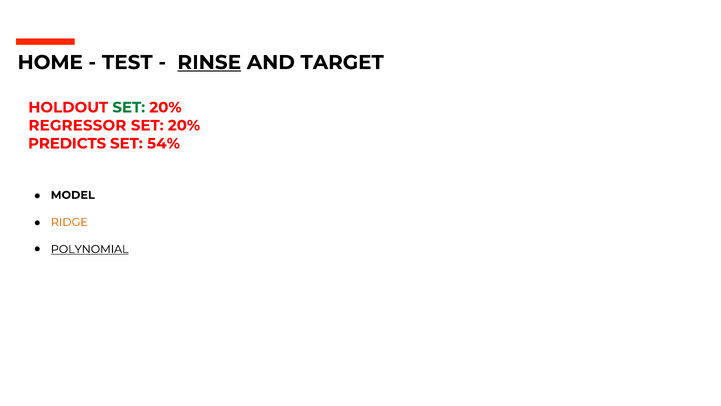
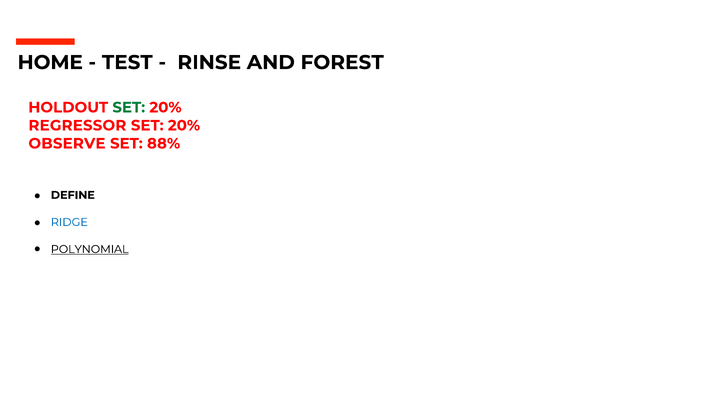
RINSE underline: present -> none
TARGET: TARGET -> FOREST
PREDICTS: PREDICTS -> OBSERVE
54%: 54% -> 88%
MODEL: MODEL -> DEFINE
RIDGE colour: orange -> blue
